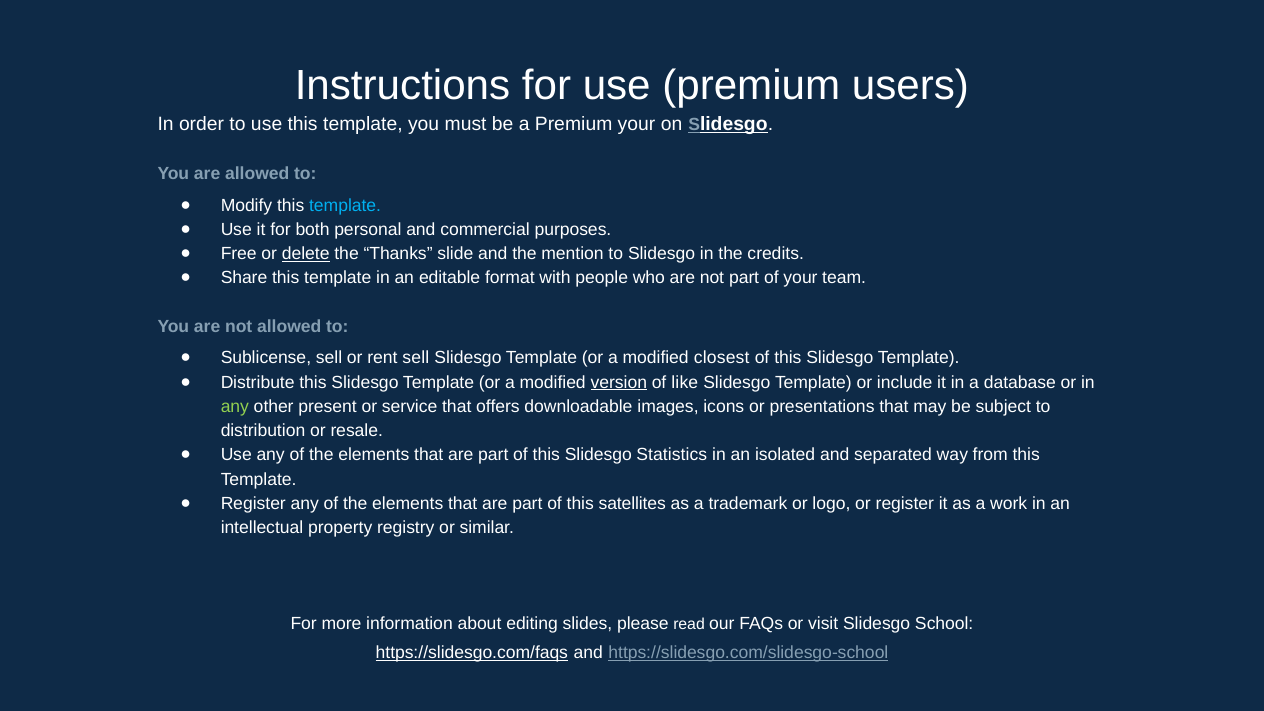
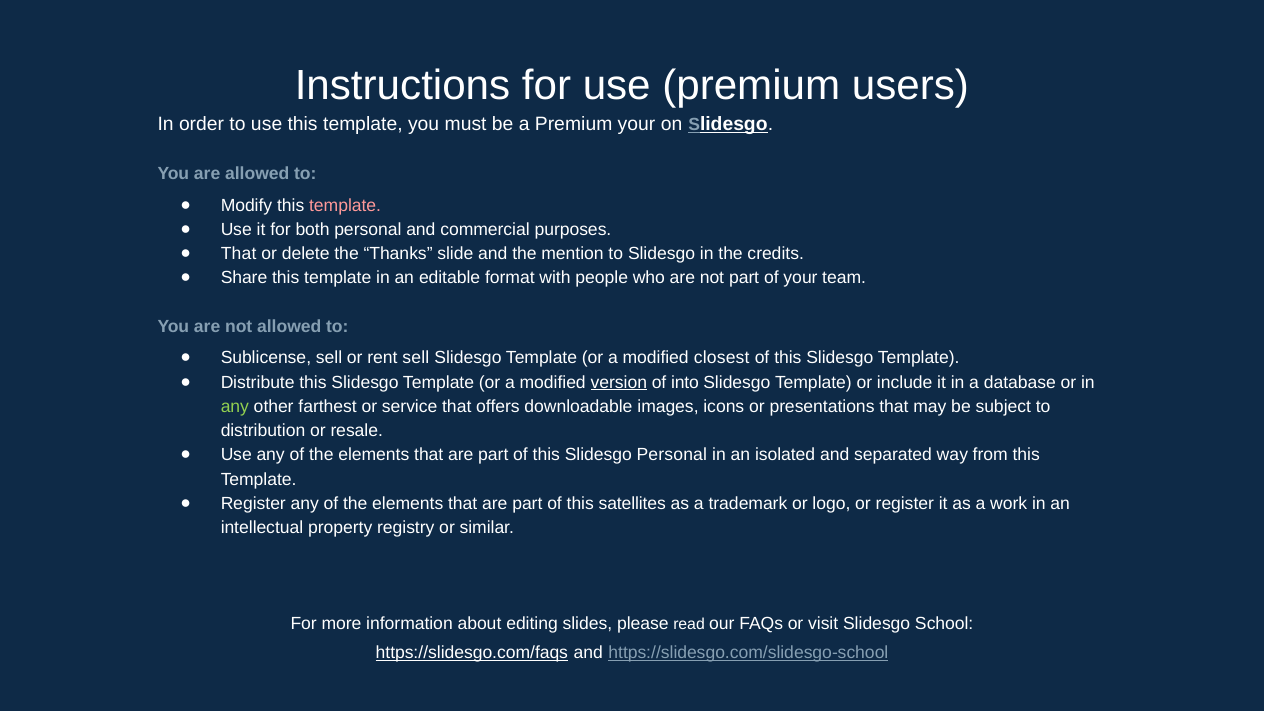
template at (345, 205) colour: light blue -> pink
Free at (239, 254): Free -> That
delete underline: present -> none
like: like -> into
present: present -> farthest
Slidesgo Statistics: Statistics -> Personal
